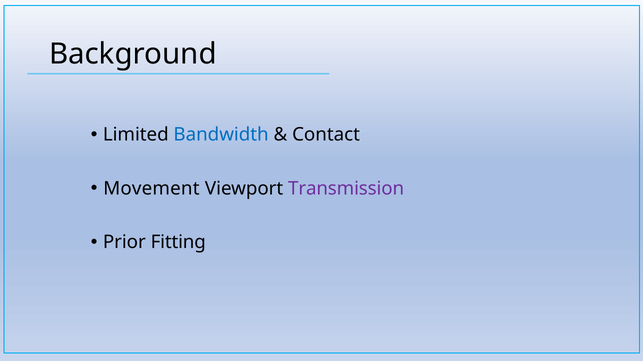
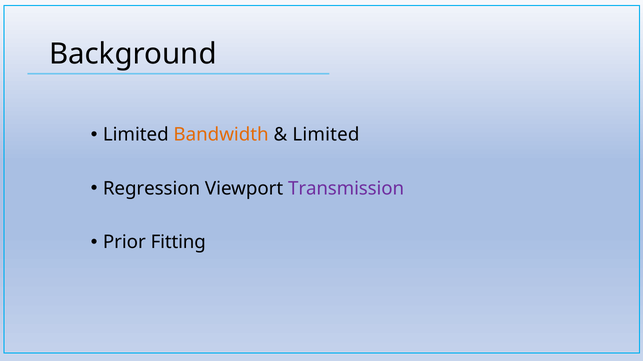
Bandwidth colour: blue -> orange
Contact at (326, 135): Contact -> Limited
Movement: Movement -> Regression
